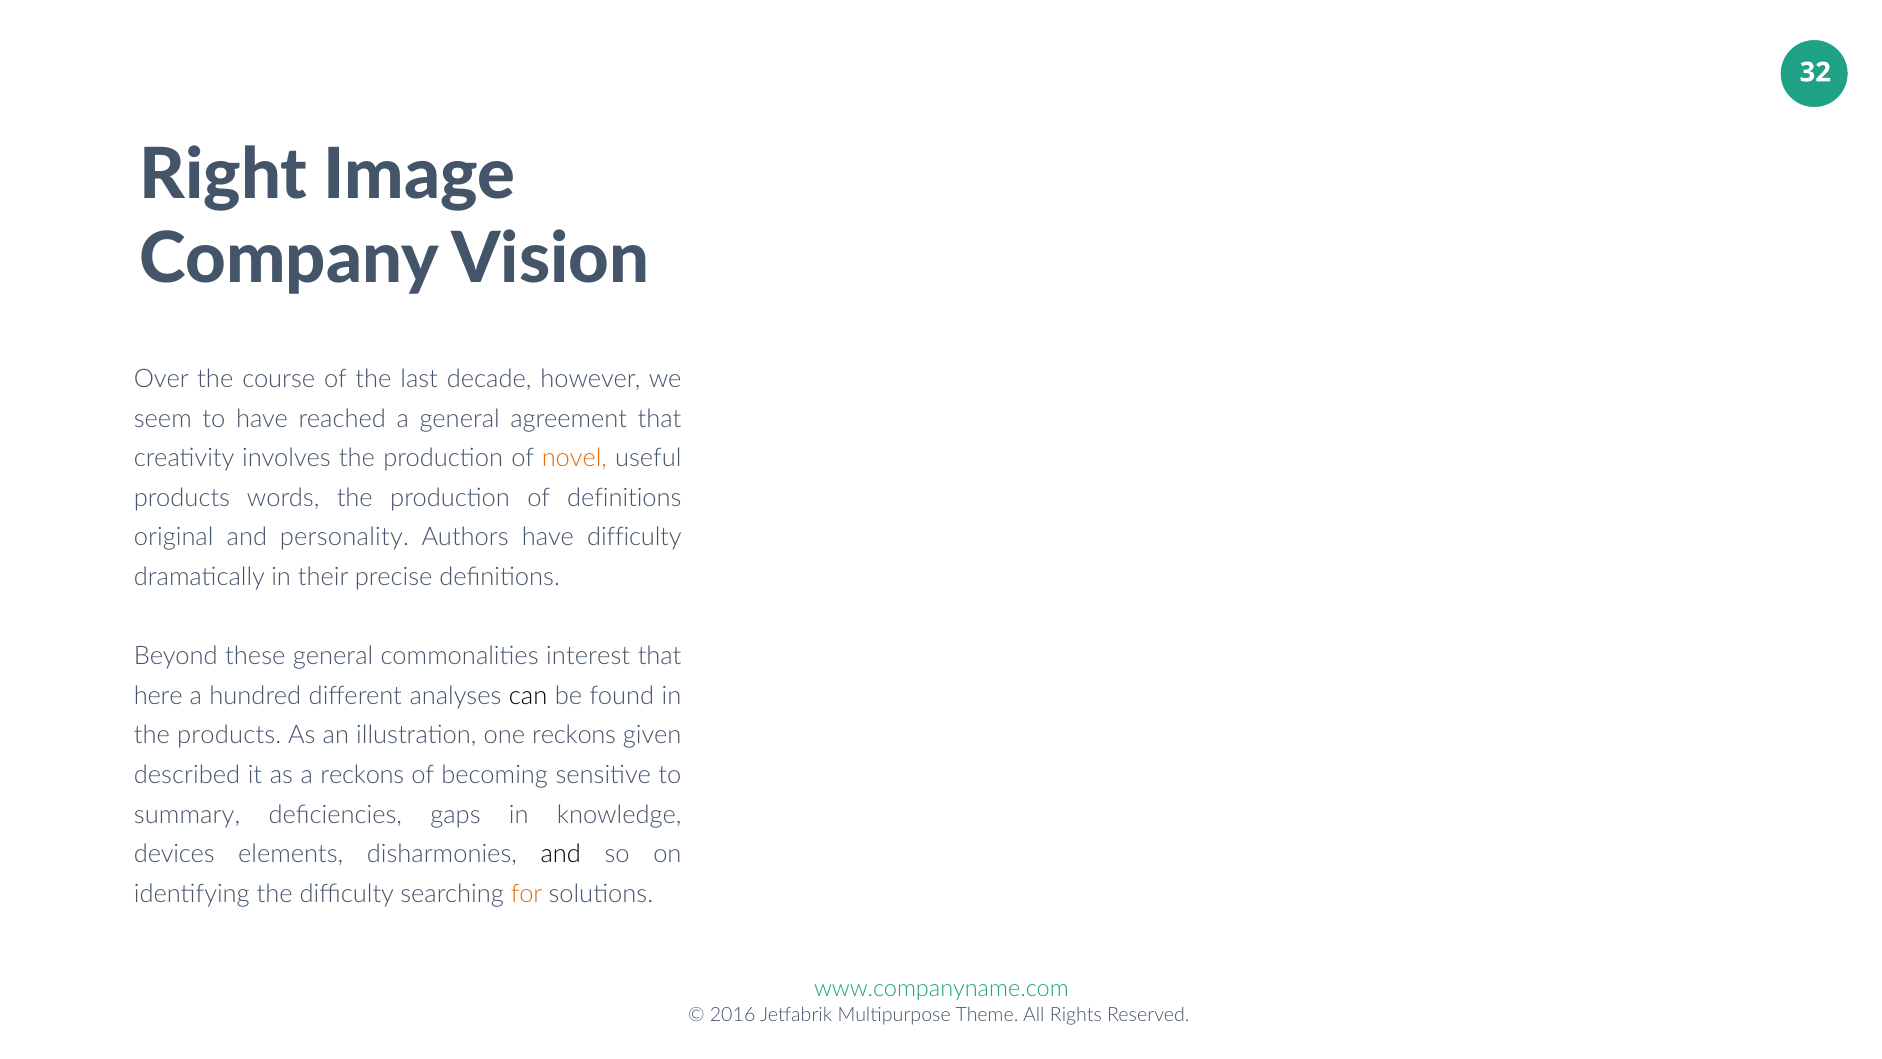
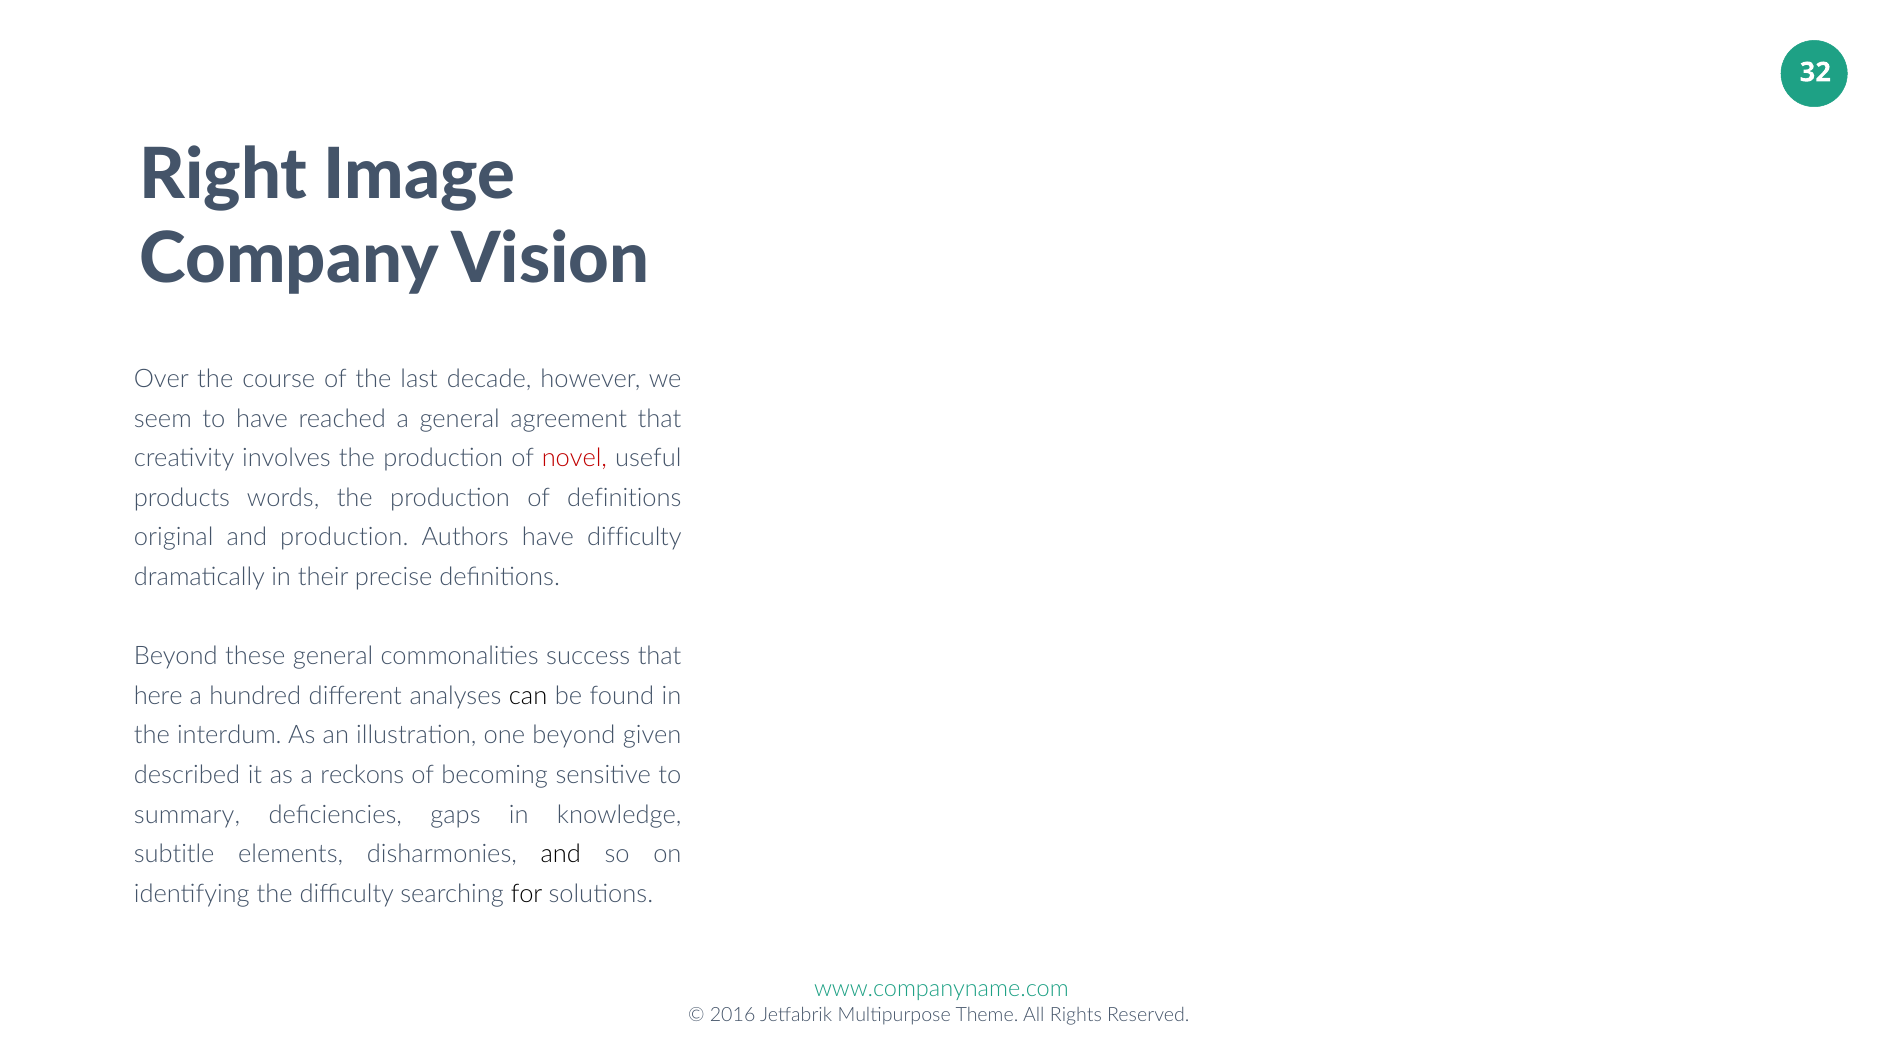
novel colour: orange -> red
and personality: personality -> production
interest: interest -> success
the products: products -> interdum
one reckons: reckons -> beyond
devices: devices -> subtitle
for colour: orange -> black
